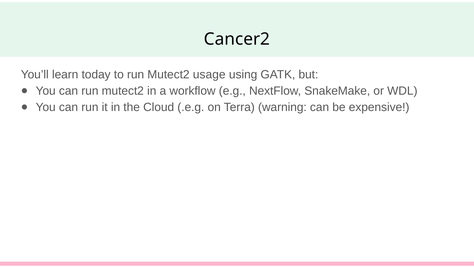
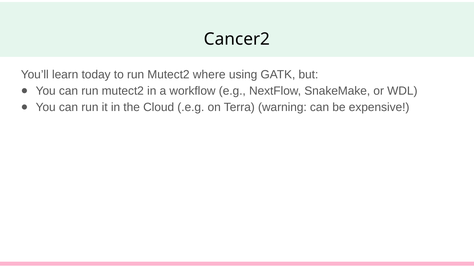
usage: usage -> where
